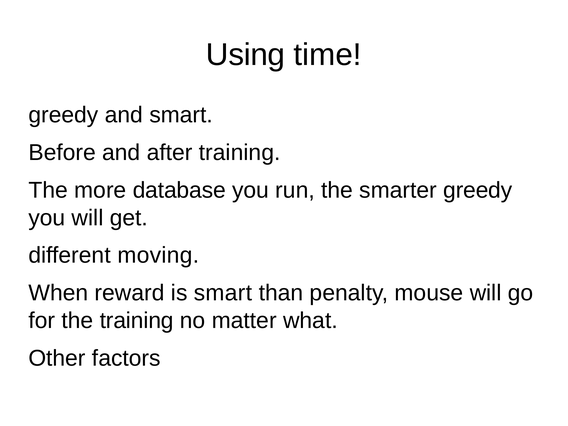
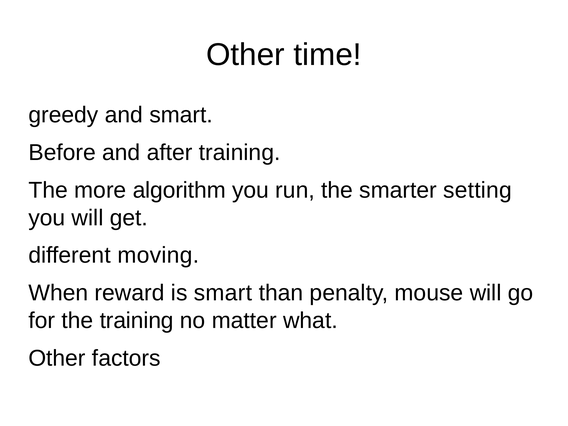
Using at (246, 55): Using -> Other
database: database -> algorithm
smarter greedy: greedy -> setting
